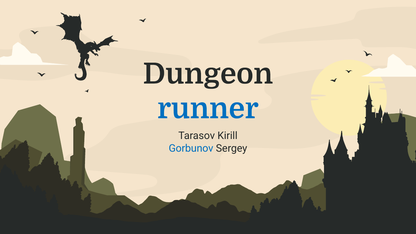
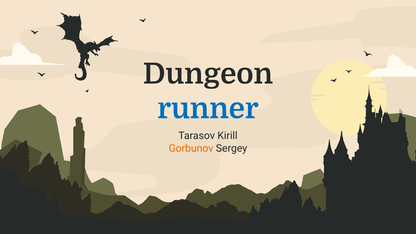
Gorbunov colour: blue -> orange
